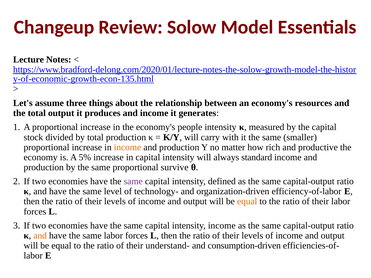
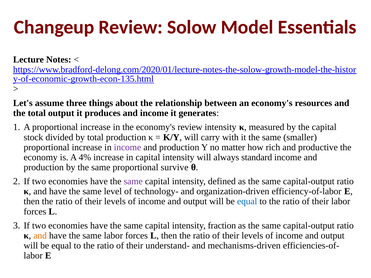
economy's people: people -> review
income at (127, 147) colour: orange -> purple
5%: 5% -> 4%
equal at (247, 202) colour: orange -> blue
intensity income: income -> fraction
consumption-driven: consumption-driven -> mechanisms-driven
